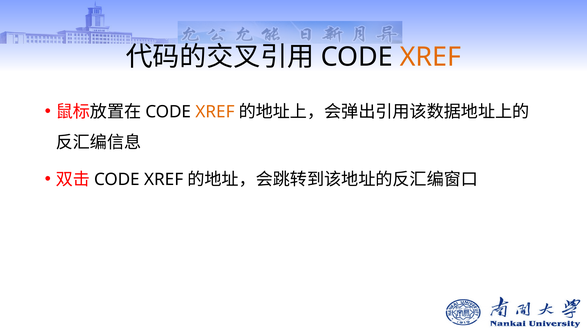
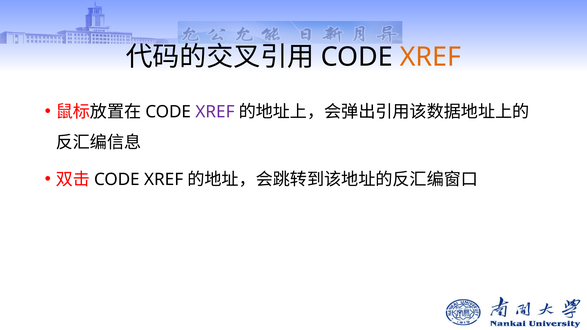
XREF at (215, 112) colour: orange -> purple
